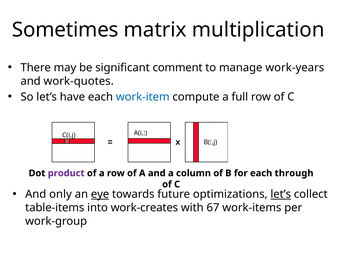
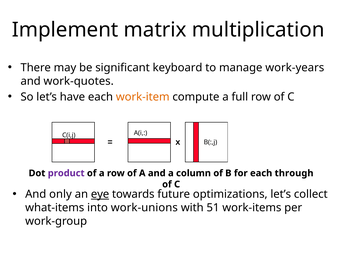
Sometimes: Sometimes -> Implement
comment: comment -> keyboard
work-item colour: blue -> orange
let’s at (281, 194) underline: present -> none
table-items: table-items -> what-items
work-creates: work-creates -> work-unions
67: 67 -> 51
